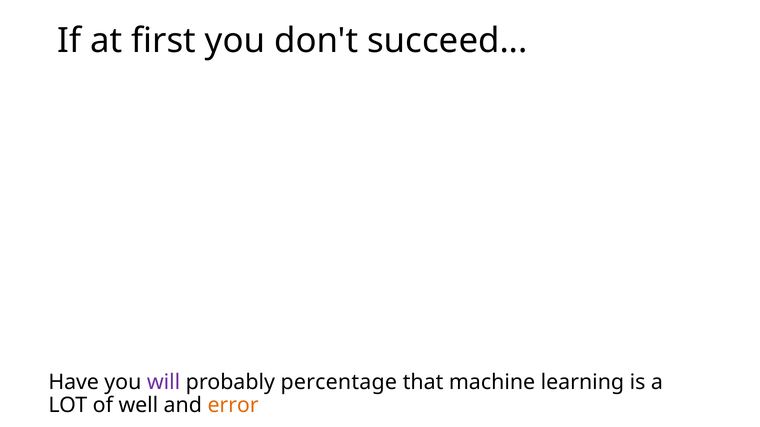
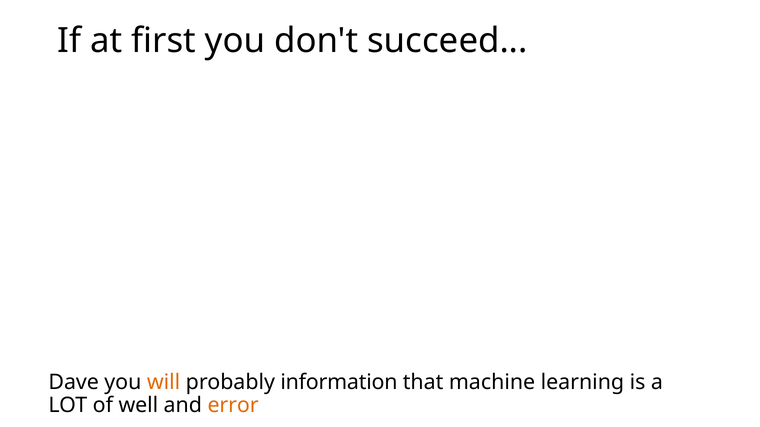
Have: Have -> Dave
will colour: purple -> orange
percentage: percentage -> information
